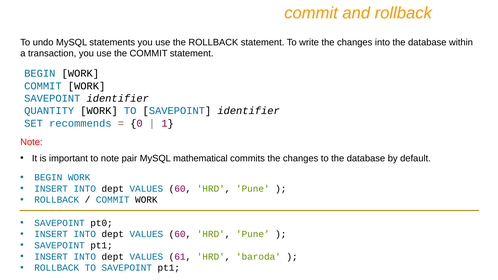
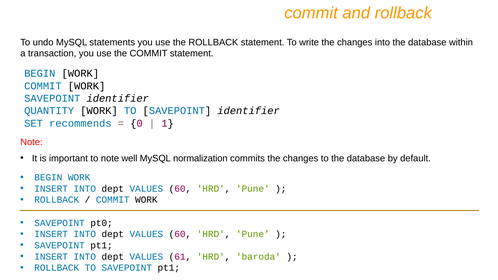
pair: pair -> well
mathematical: mathematical -> normalization
